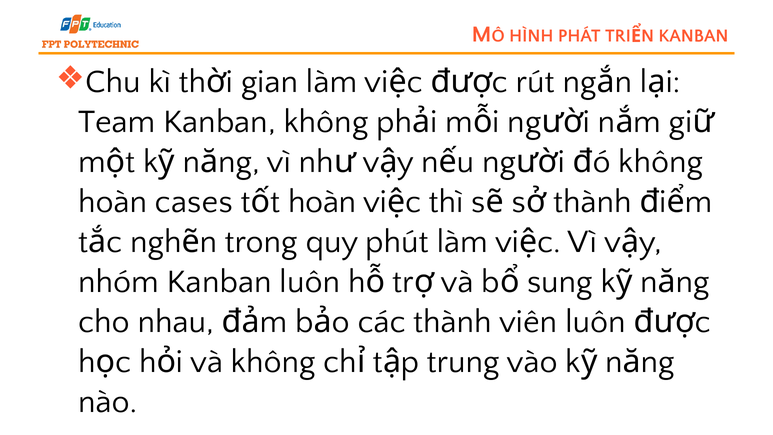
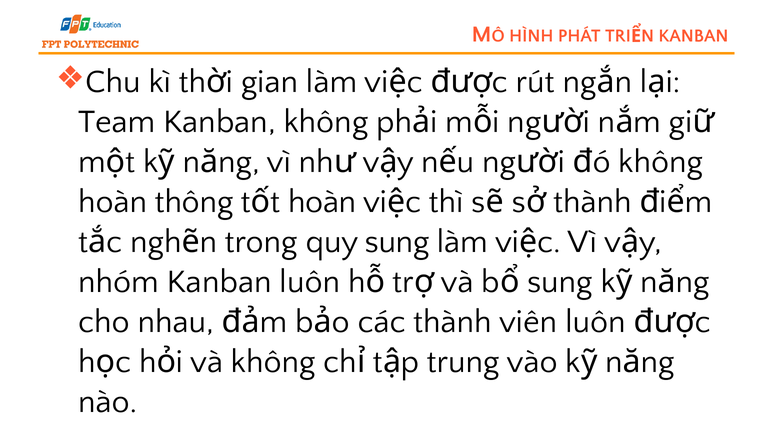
cases: cases -> thông
quy phút: phút -> sung
